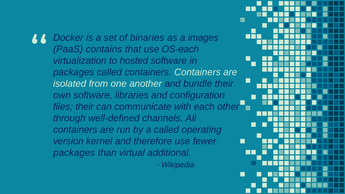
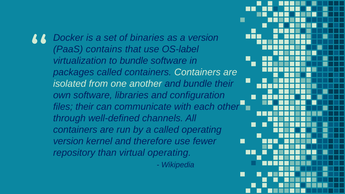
a images: images -> version
OS-each: OS-each -> OS-label
to hosted: hosted -> bundle
packages at (74, 153): packages -> repository
virtual additional: additional -> operating
